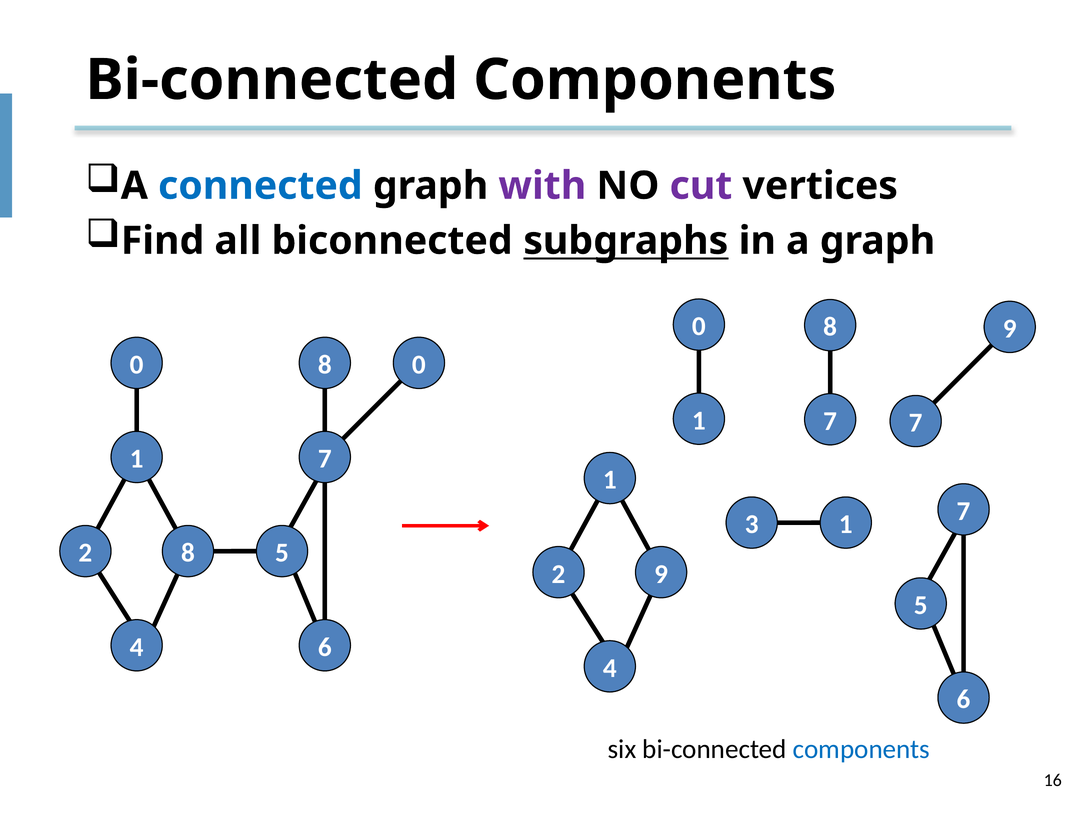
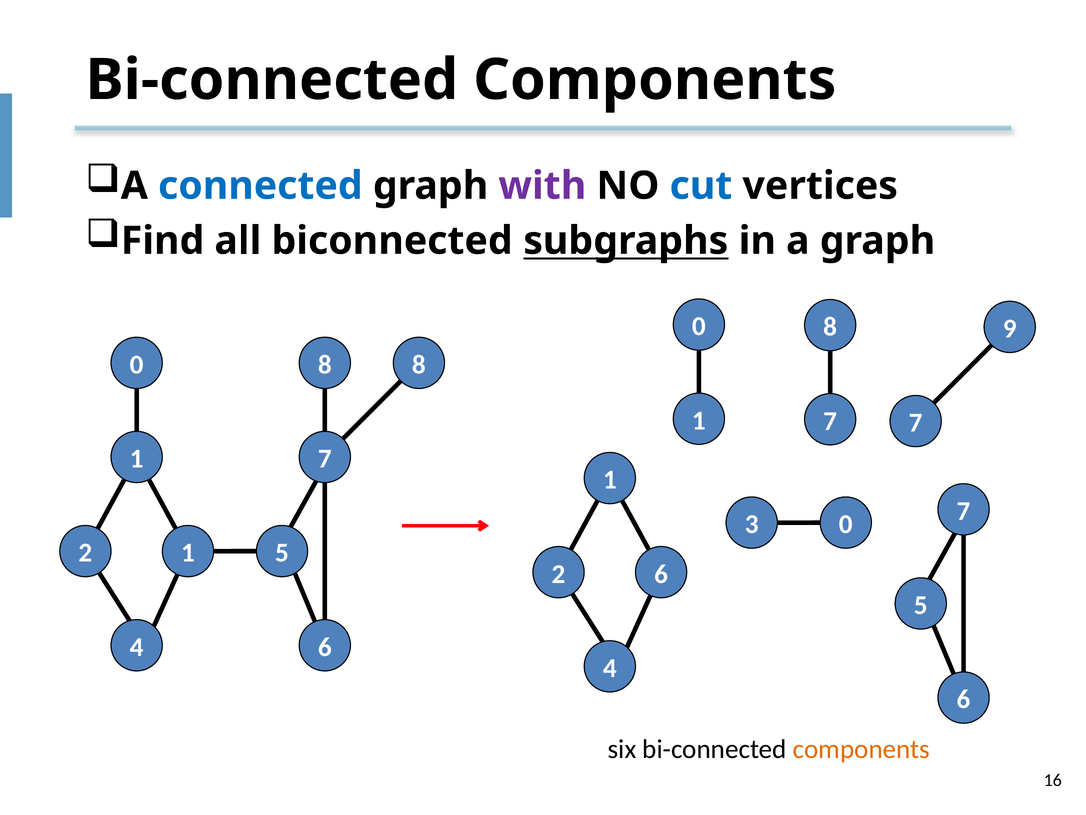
cut colour: purple -> blue
8 0: 0 -> 8
3 1: 1 -> 0
2 8: 8 -> 1
2 9: 9 -> 6
components at (861, 749) colour: blue -> orange
